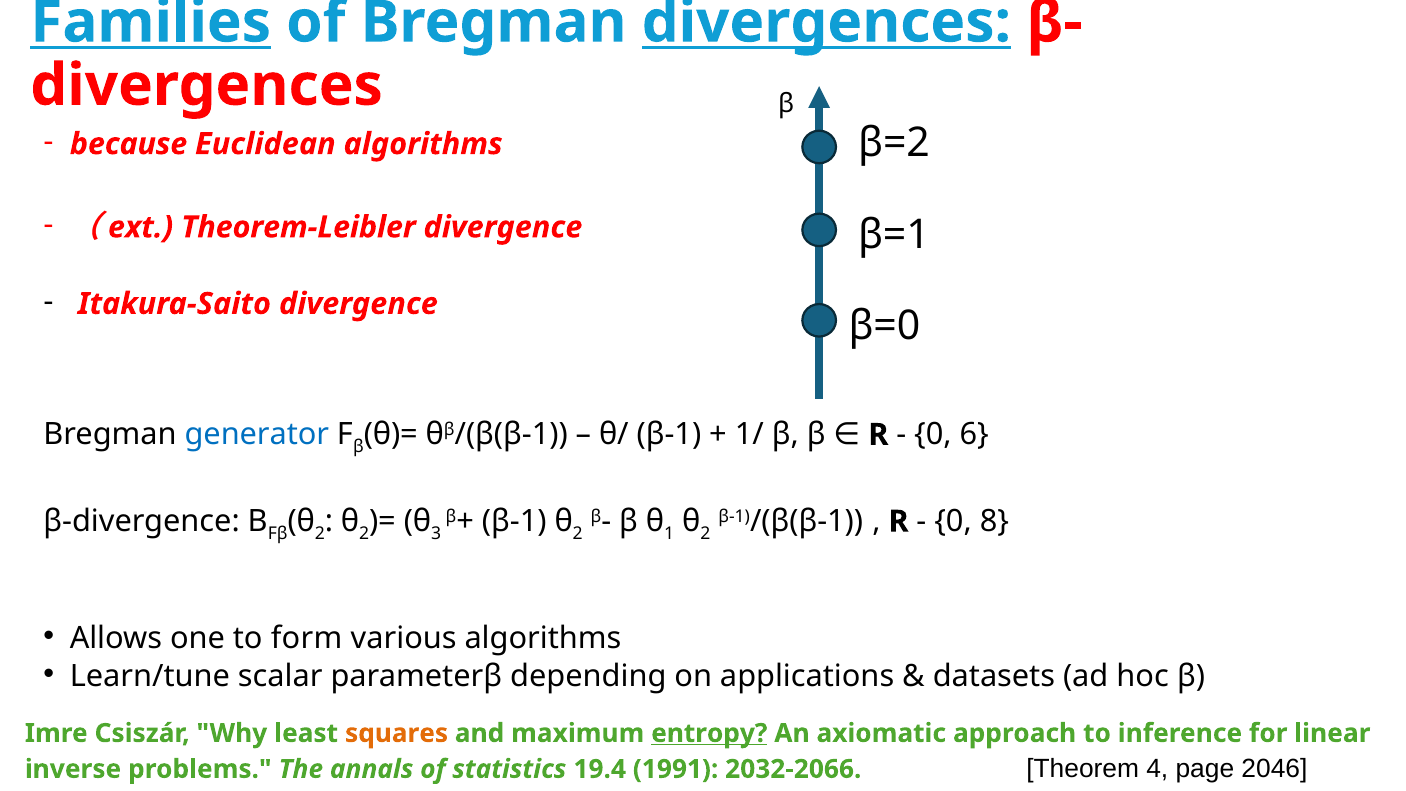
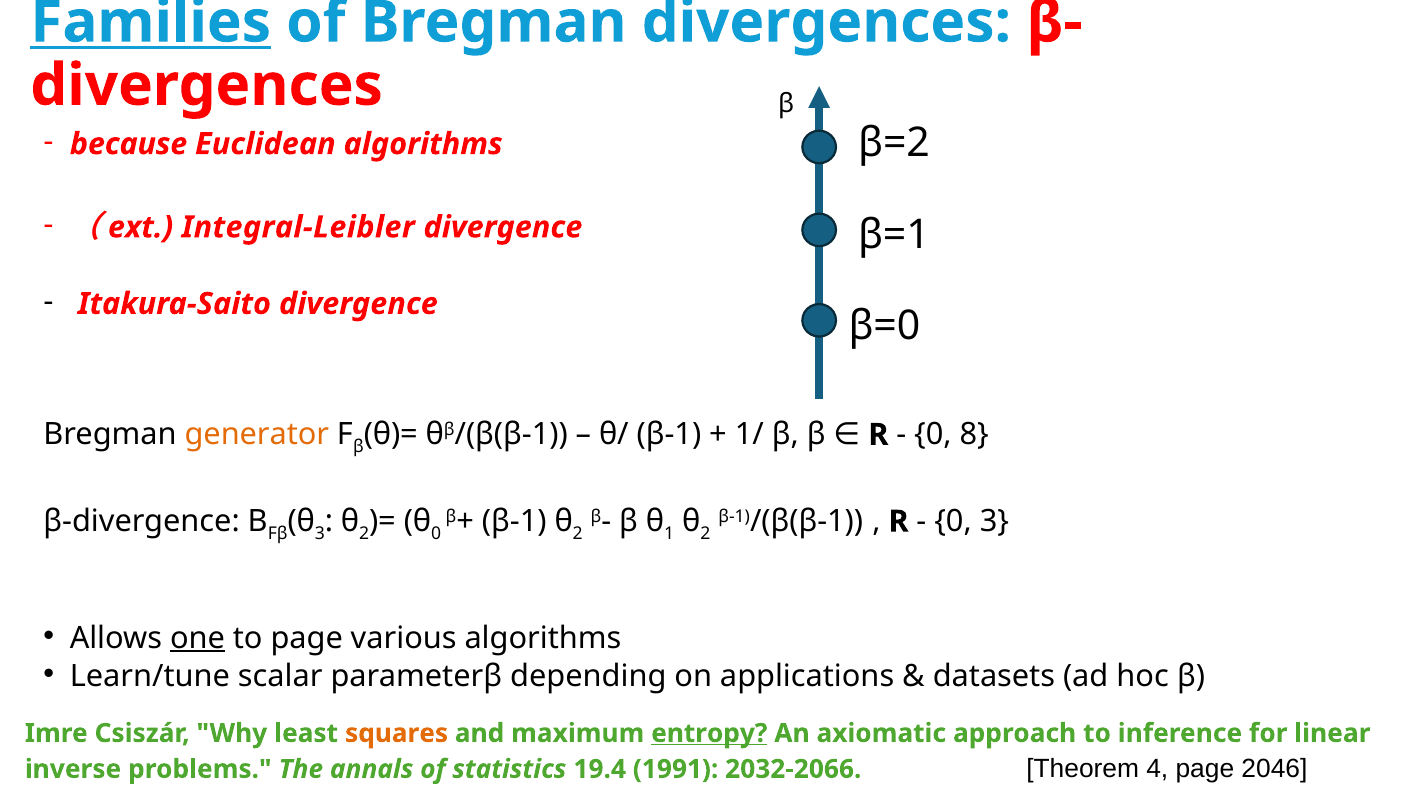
divergences at (826, 22) underline: present -> none
Theorem-Leibler: Theorem-Leibler -> Integral-Leibler
generator colour: blue -> orange
6: 6 -> 8
2 at (320, 533): 2 -> 3
3 at (436, 533): 3 -> 0
0 8: 8 -> 3
one underline: none -> present
to form: form -> page
